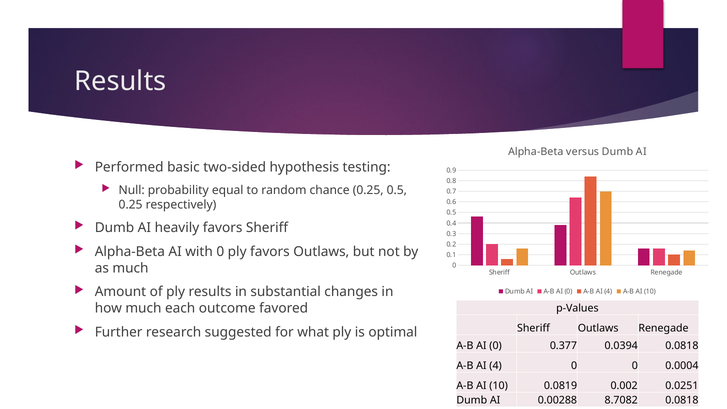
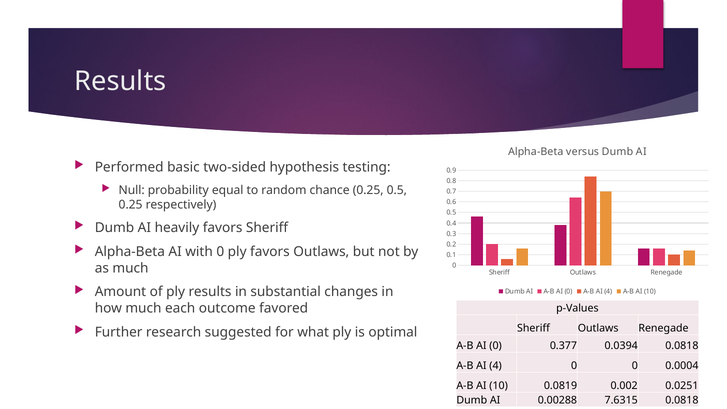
8.7082: 8.7082 -> 7.6315
